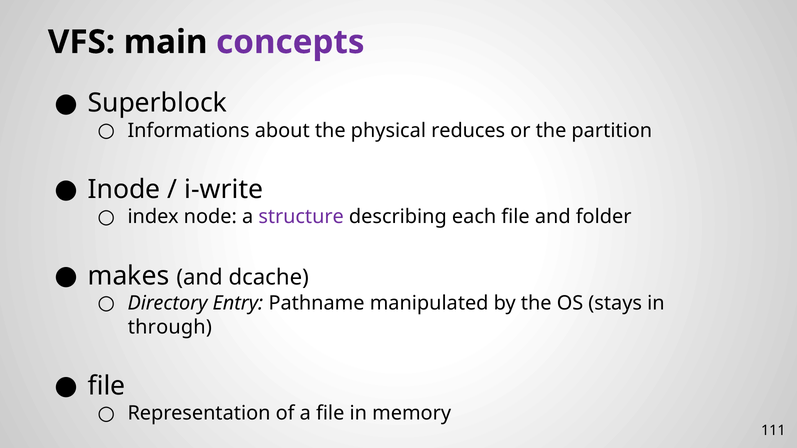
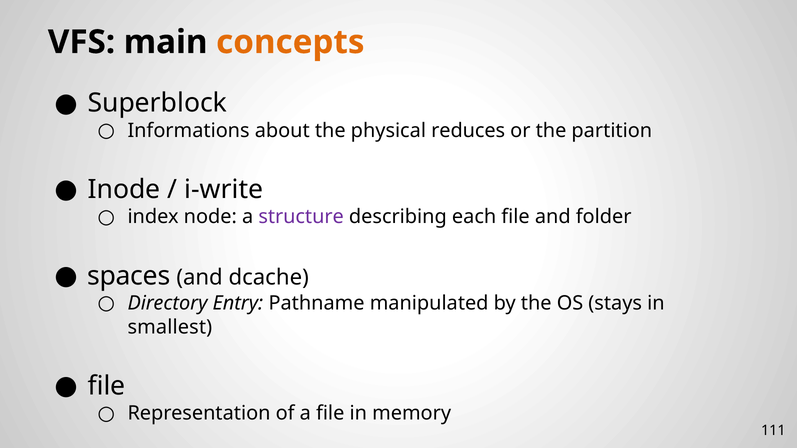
concepts colour: purple -> orange
makes: makes -> spaces
through: through -> smallest
